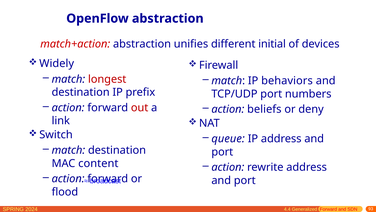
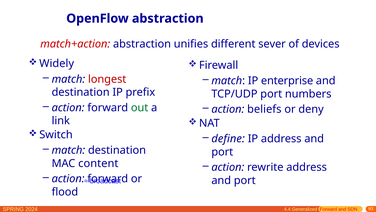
initial: initial -> sever
behaviors: behaviors -> enterprise
out colour: red -> green
queue: queue -> define
